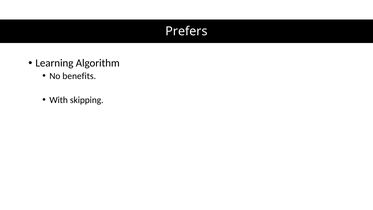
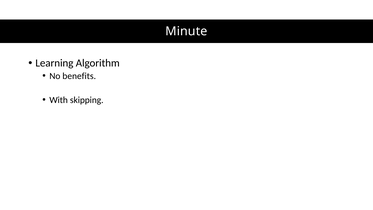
Prefers: Prefers -> Minute
